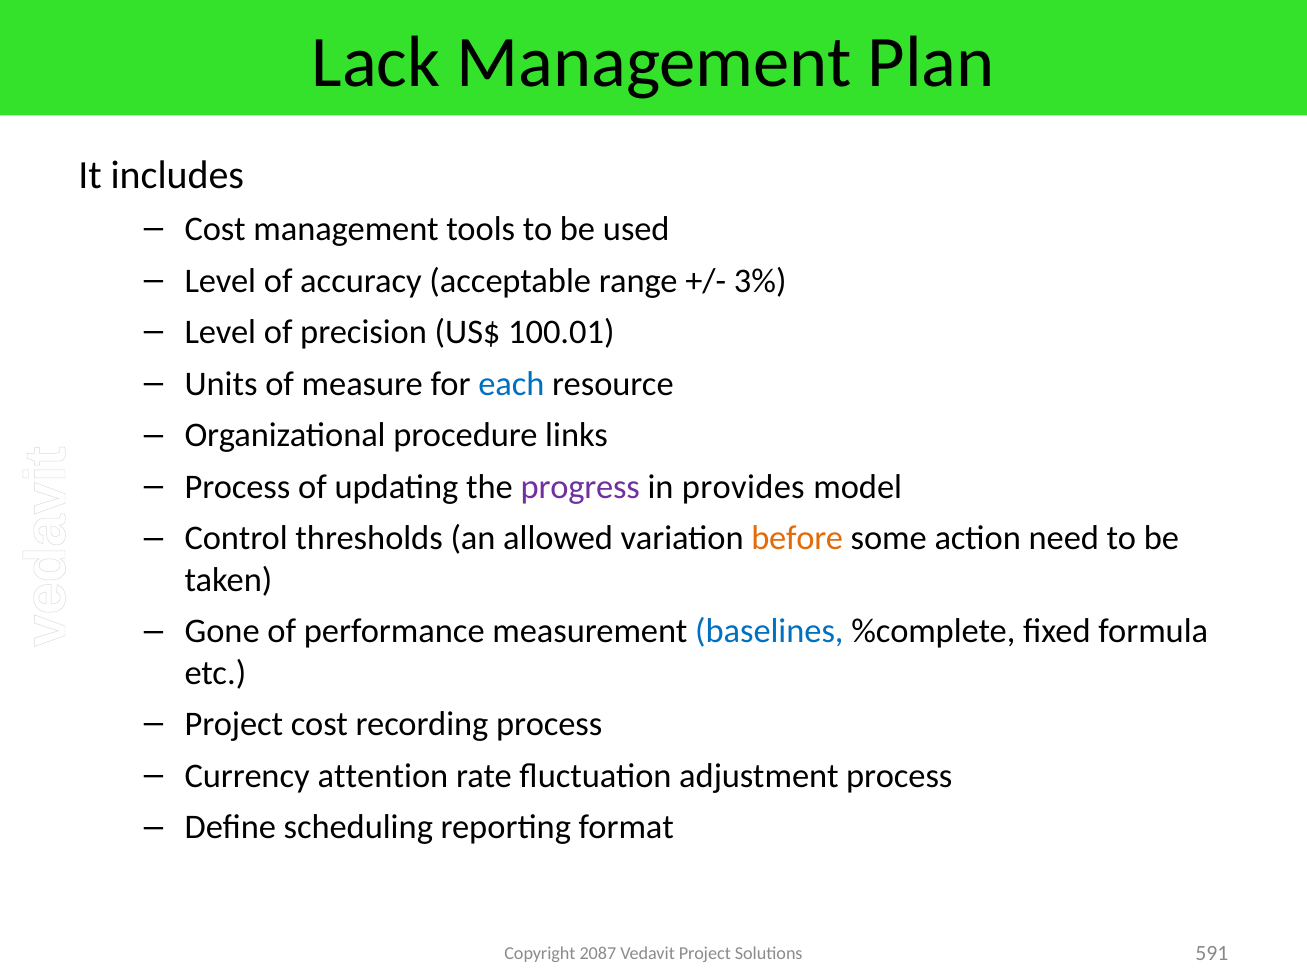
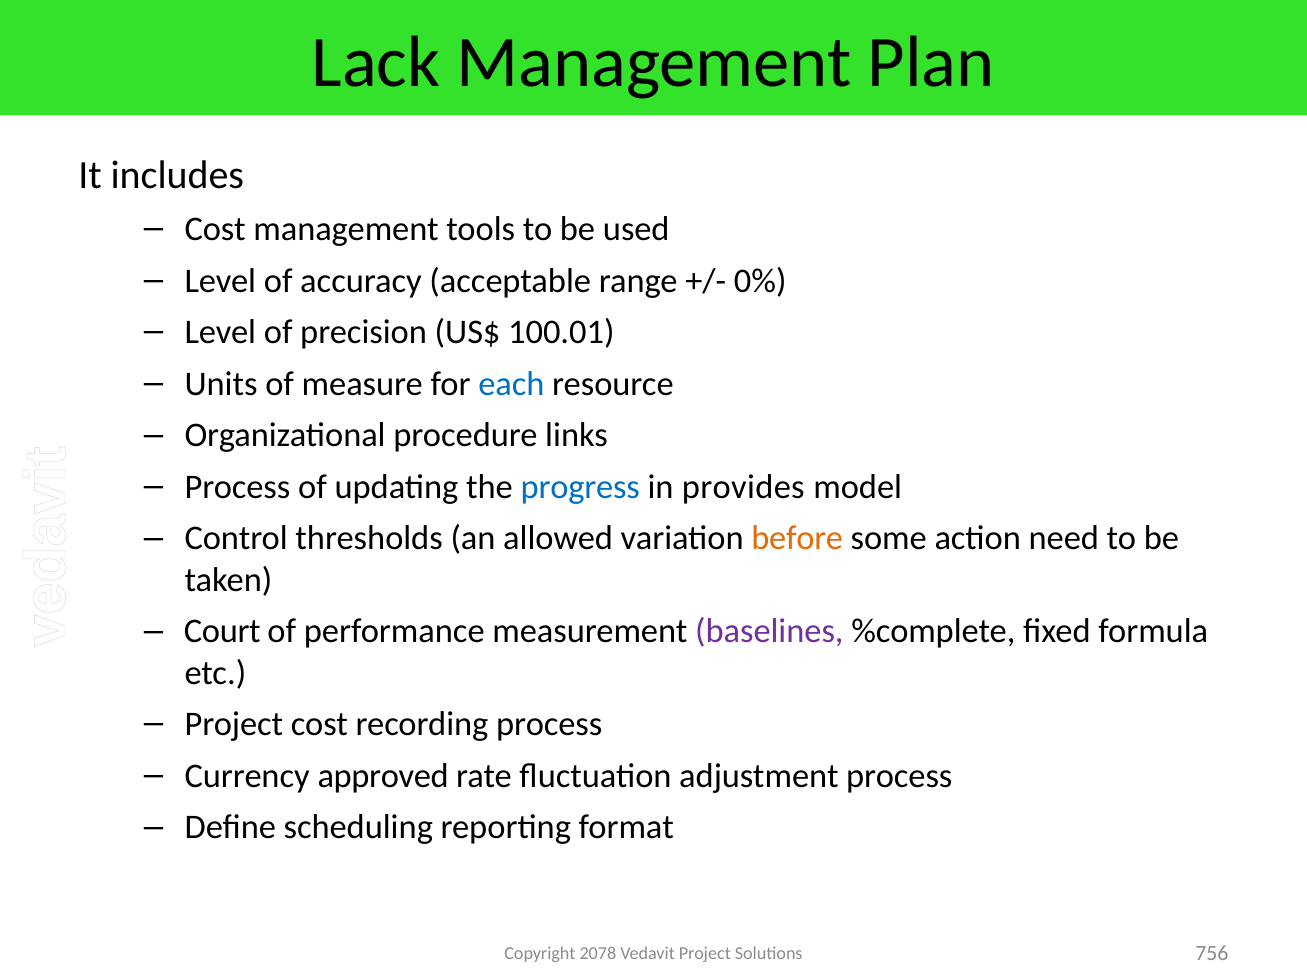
3%: 3% -> 0%
progress colour: purple -> blue
Gone: Gone -> Court
baselines colour: blue -> purple
attention: attention -> approved
2087: 2087 -> 2078
591: 591 -> 756
